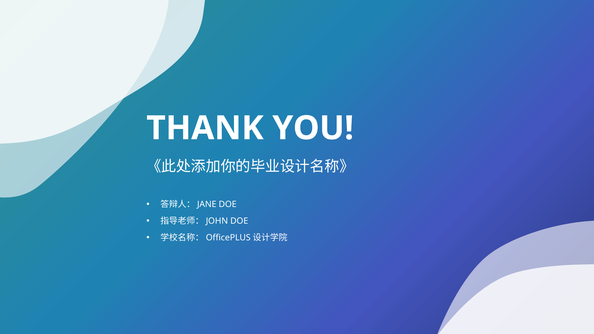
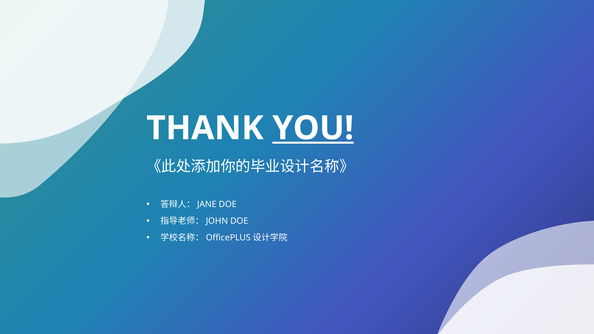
YOU underline: none -> present
